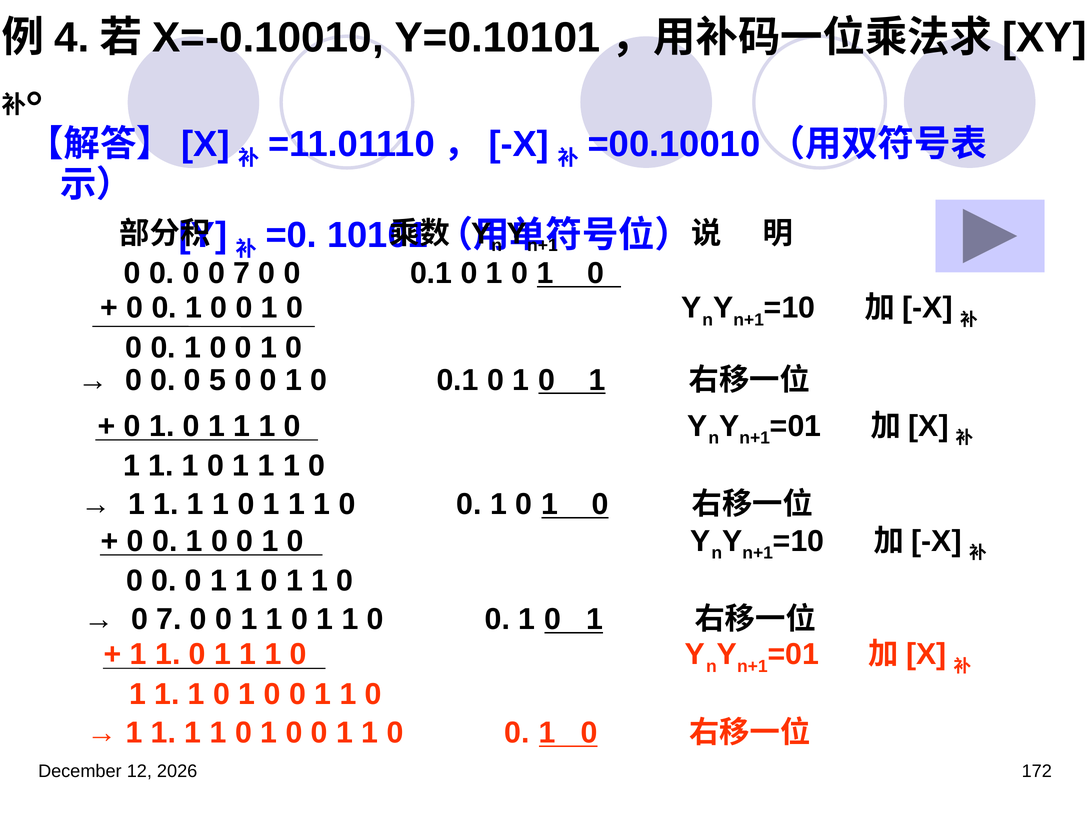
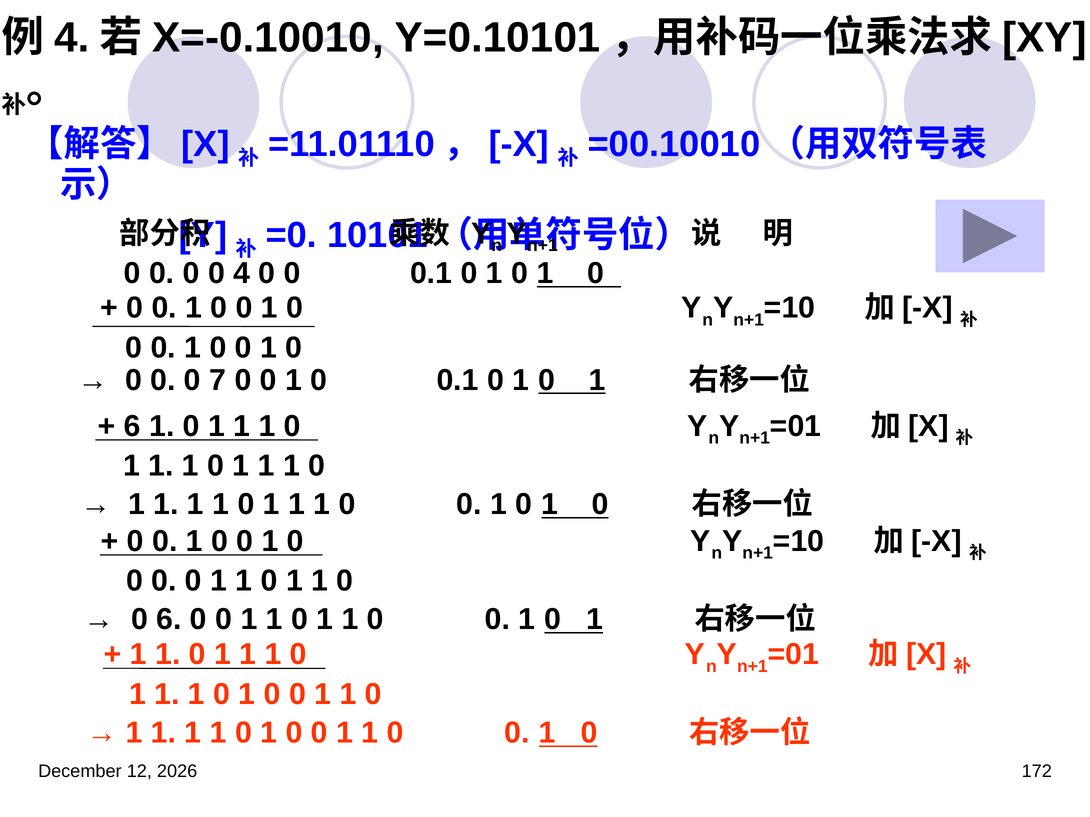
0 0 7: 7 -> 4
5: 5 -> 7
0 at (132, 426): 0 -> 6
7 at (169, 620): 7 -> 6
